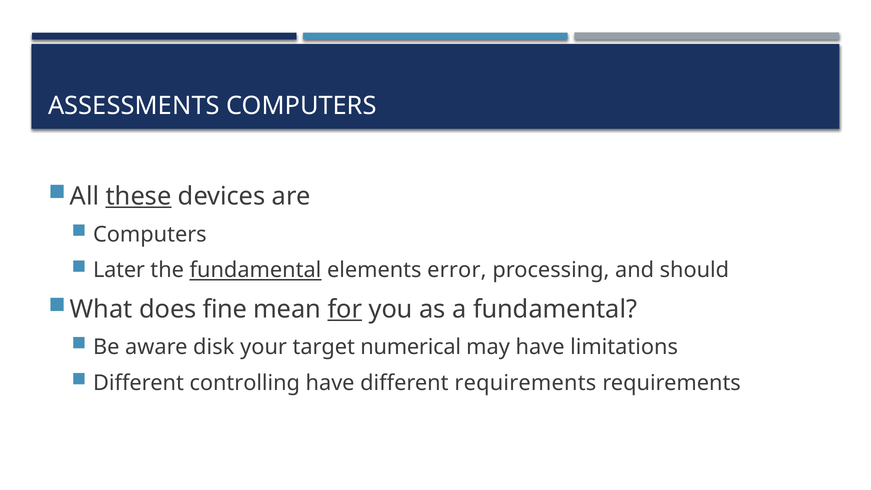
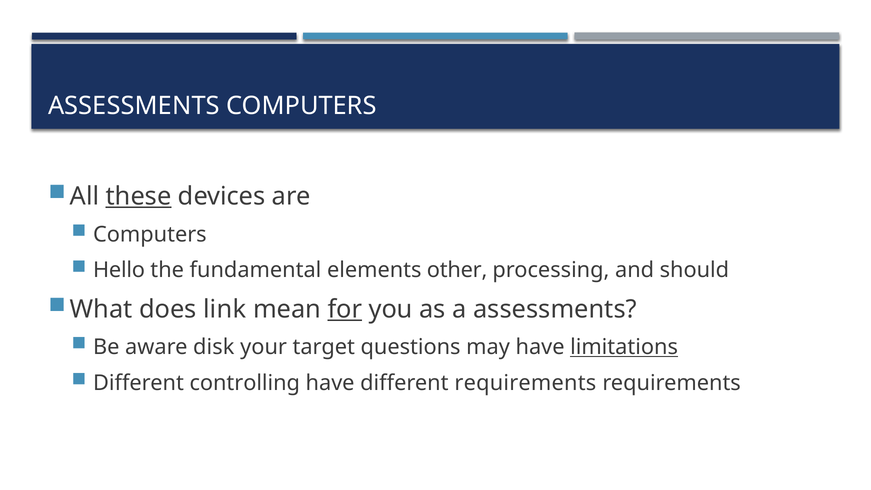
Later: Later -> Hello
fundamental at (255, 270) underline: present -> none
error: error -> other
fine: fine -> link
a fundamental: fundamental -> assessments
numerical: numerical -> questions
limitations underline: none -> present
